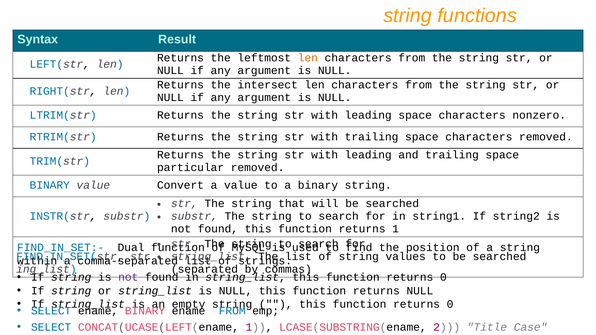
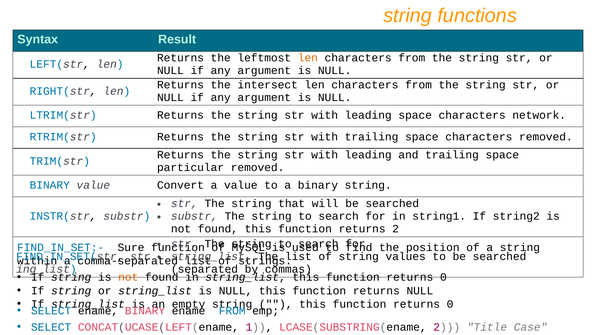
nonzero: nonzero -> network
returns 1: 1 -> 2
Dual: Dual -> Sure
not at (128, 277) colour: purple -> orange
